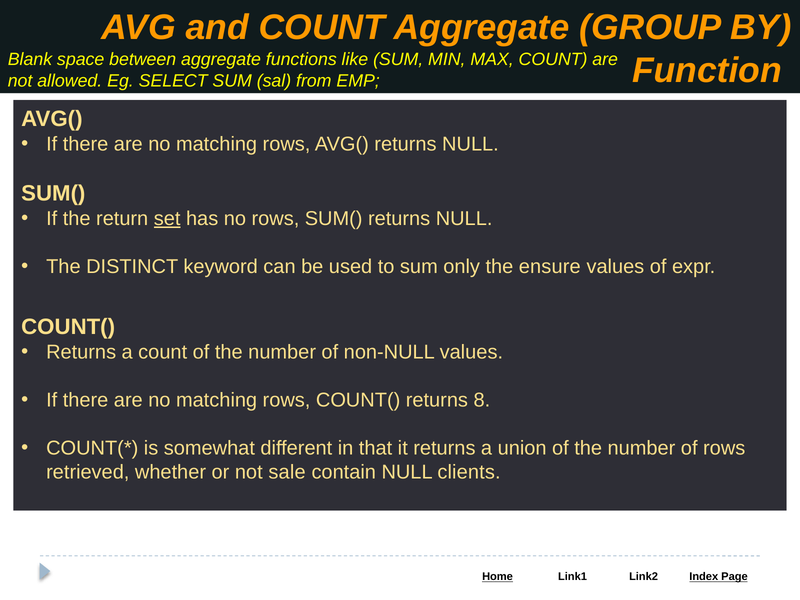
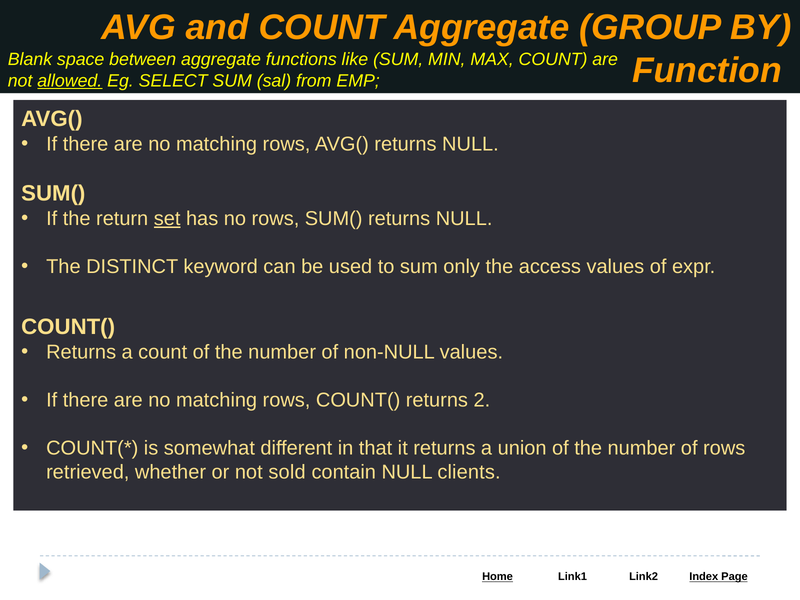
allowed underline: none -> present
ensure: ensure -> access
8: 8 -> 2
sale: sale -> sold
